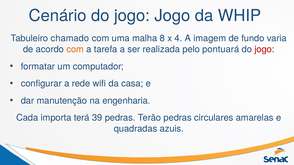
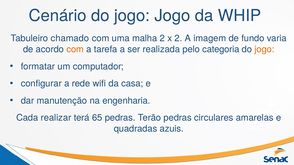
malha 8: 8 -> 2
x 4: 4 -> 2
pontuará: pontuará -> categoria
jogo at (264, 49) colour: red -> orange
importa: importa -> realizar
39: 39 -> 65
